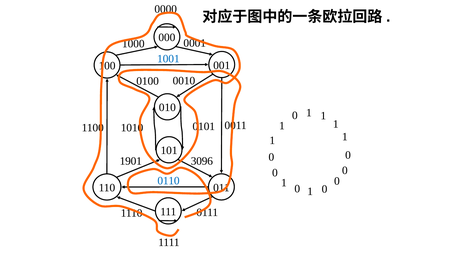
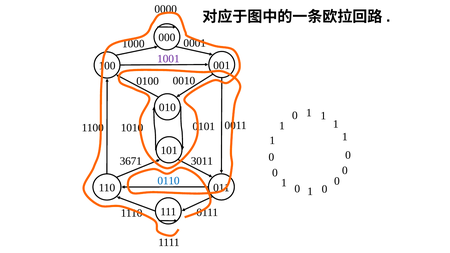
1001 colour: blue -> purple
3096: 3096 -> 3011
1901: 1901 -> 3671
